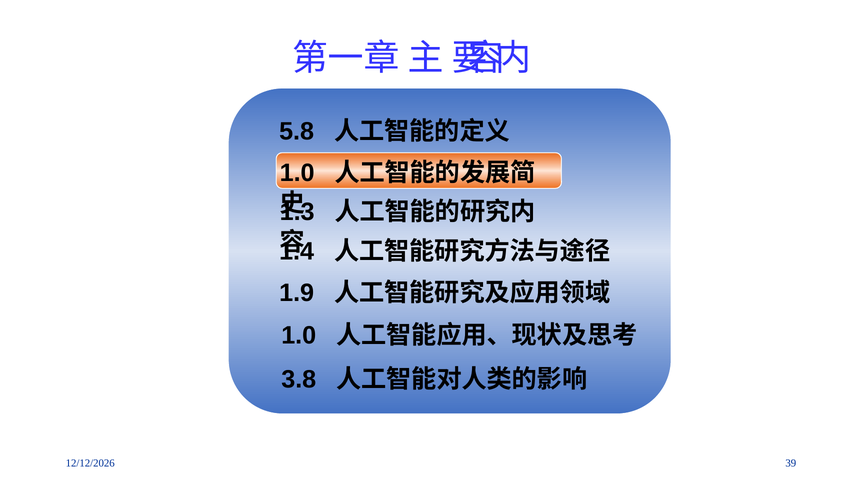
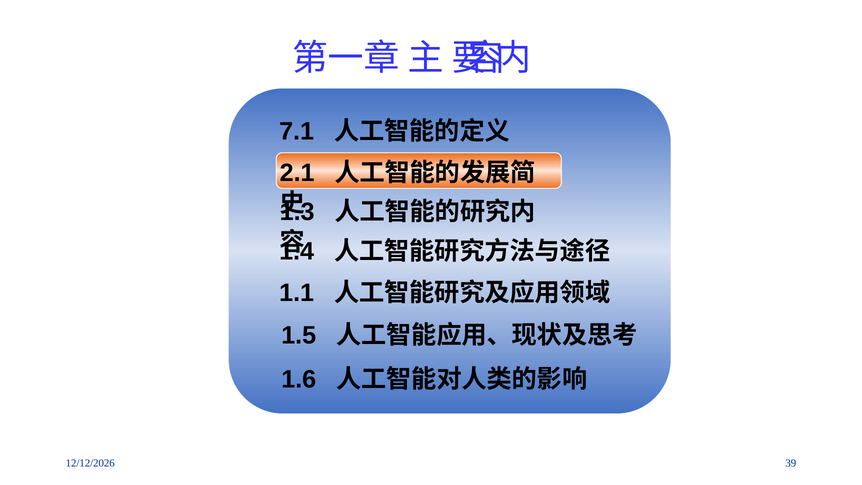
5.8: 5.8 -> 7.1
1.0 at (297, 173): 1.0 -> 2.1
1.9: 1.9 -> 1.1
1.0 at (299, 335): 1.0 -> 1.5
3.8: 3.8 -> 1.6
